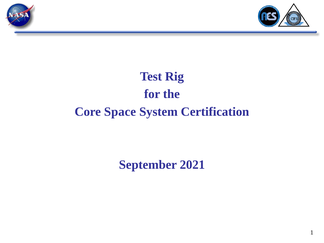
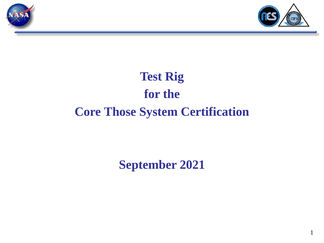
Space: Space -> Those
